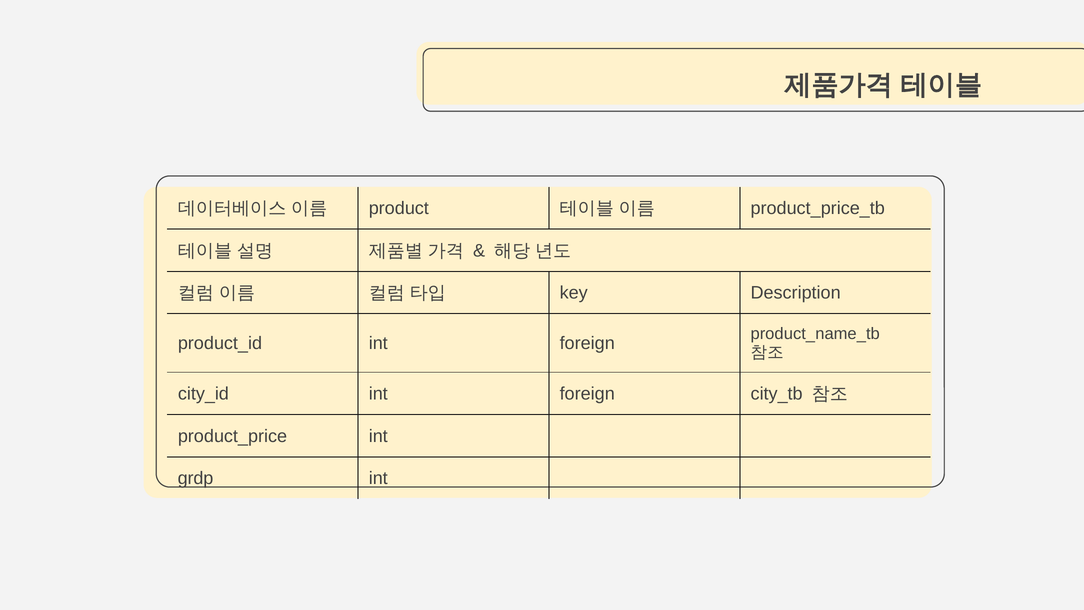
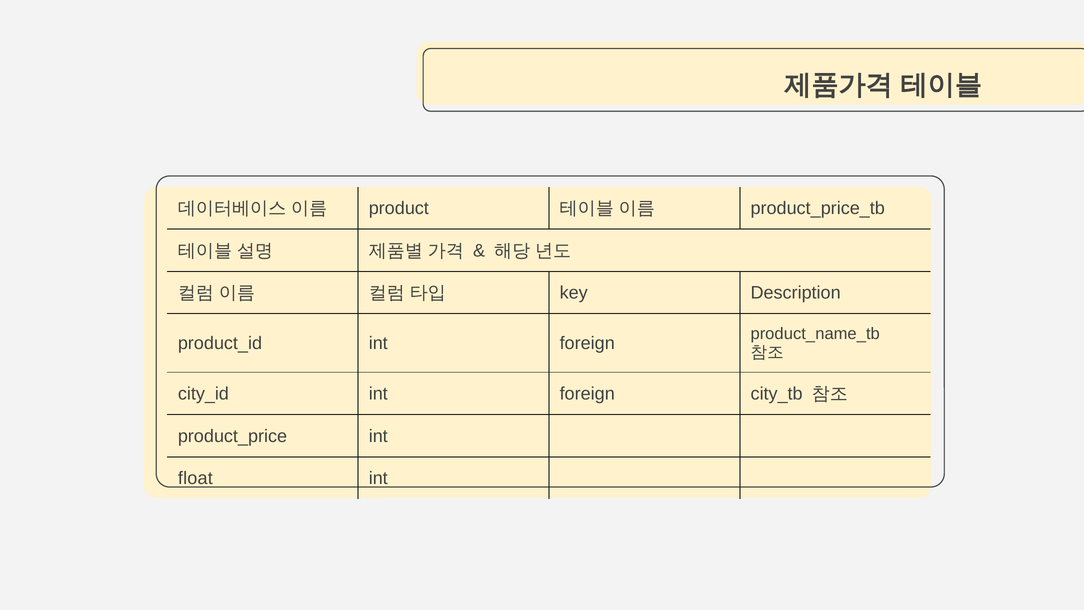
grdp: grdp -> float
